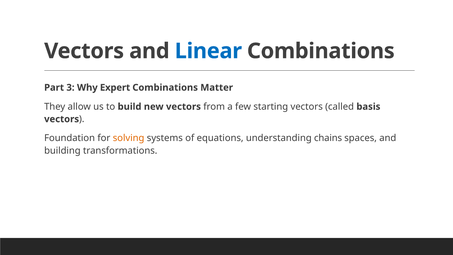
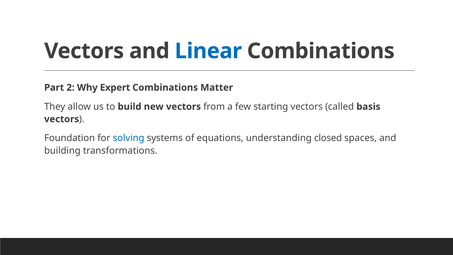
3: 3 -> 2
solving colour: orange -> blue
chains: chains -> closed
